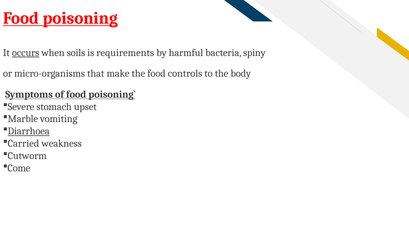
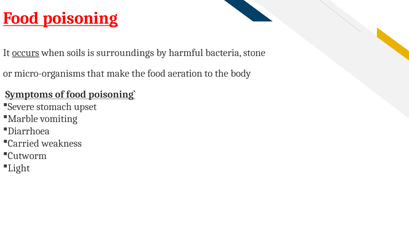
requirements: requirements -> surroundings
spiny: spiny -> stone
controls: controls -> aeration
Diarrhoea underline: present -> none
Come: Come -> Light
